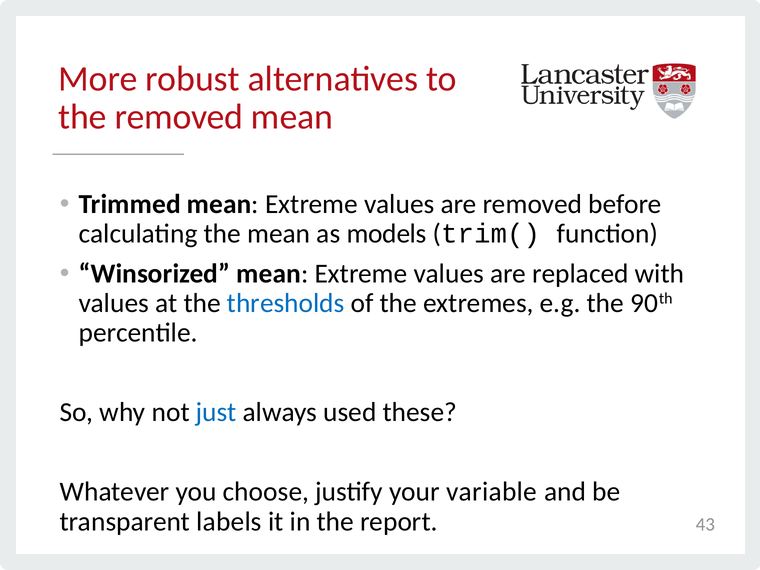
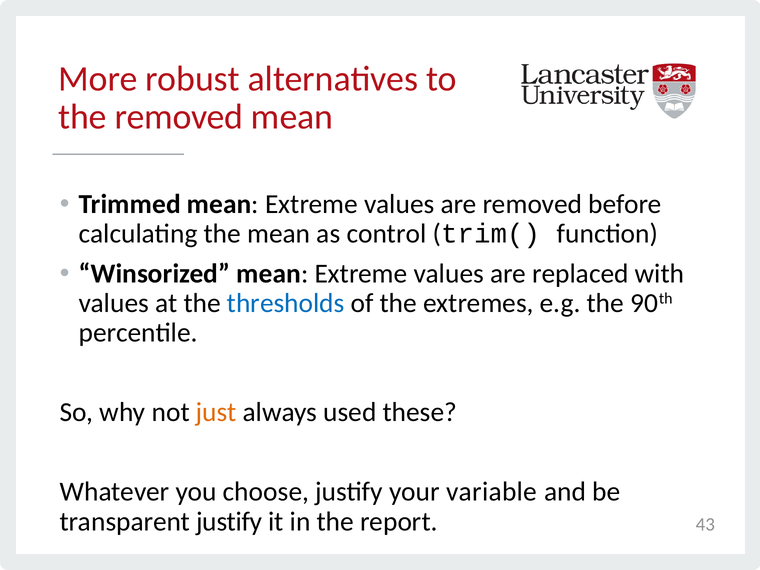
models: models -> control
just colour: blue -> orange
transparent labels: labels -> justify
